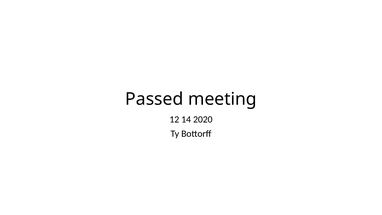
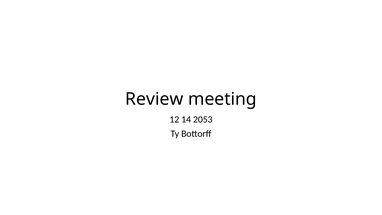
Passed: Passed -> Review
2020: 2020 -> 2053
